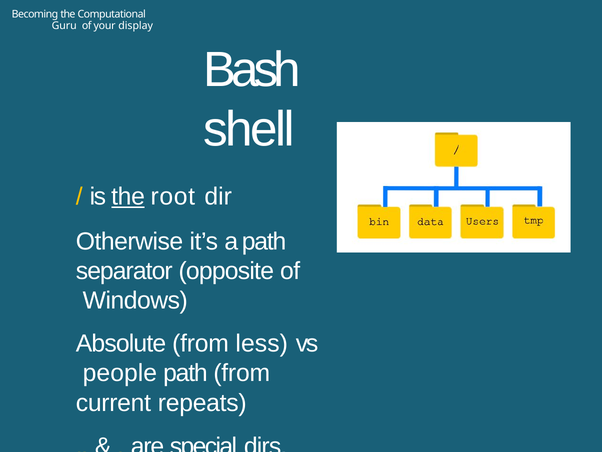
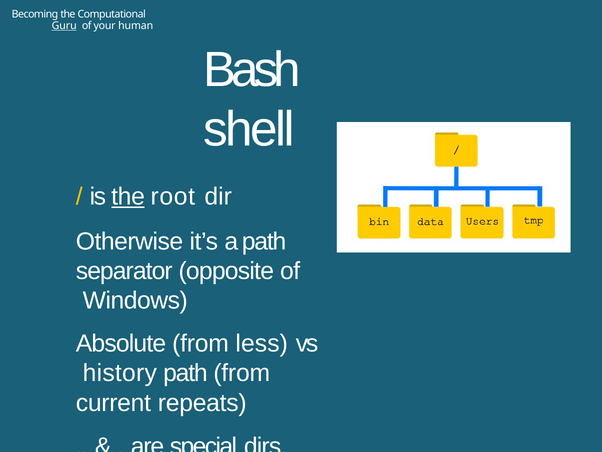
Guru underline: none -> present
display: display -> human
people: people -> history
